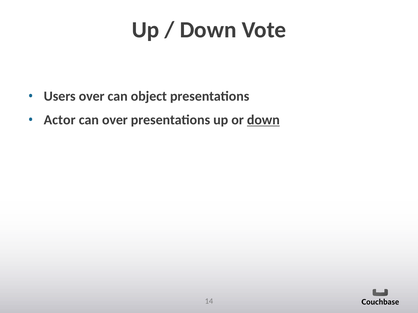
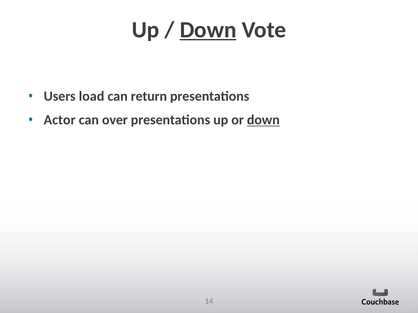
Down at (208, 30) underline: none -> present
Users over: over -> load
object: object -> return
